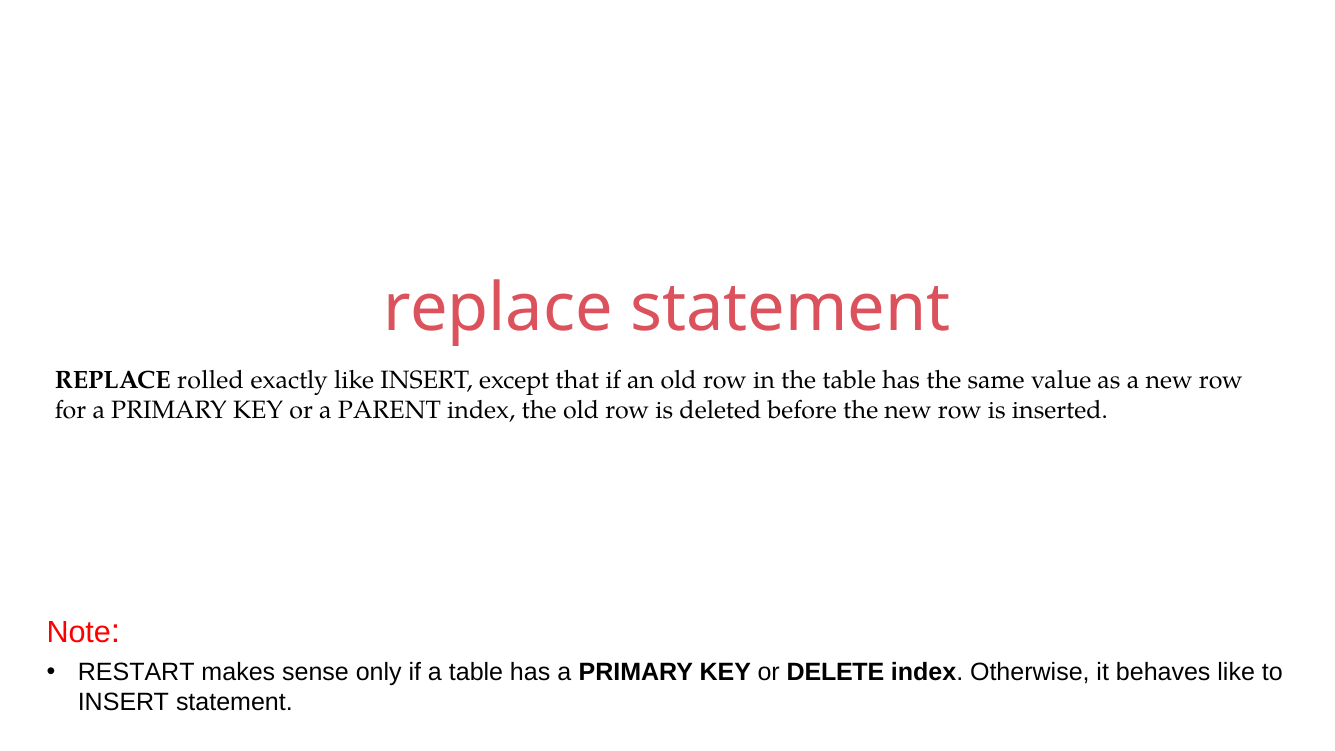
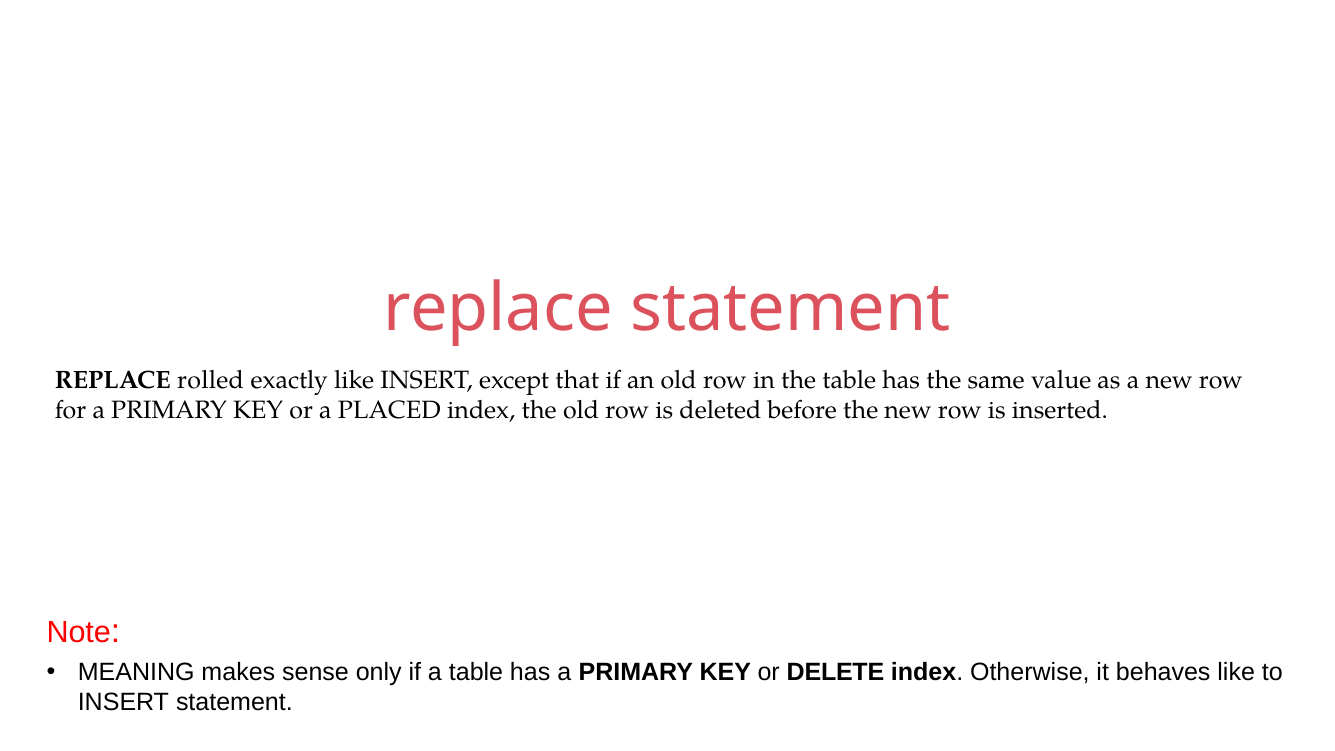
PARENT: PARENT -> PLACED
RESTART: RESTART -> MEANING
